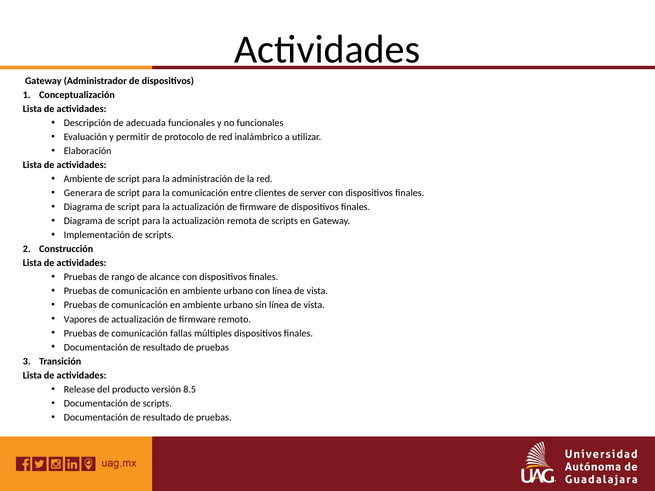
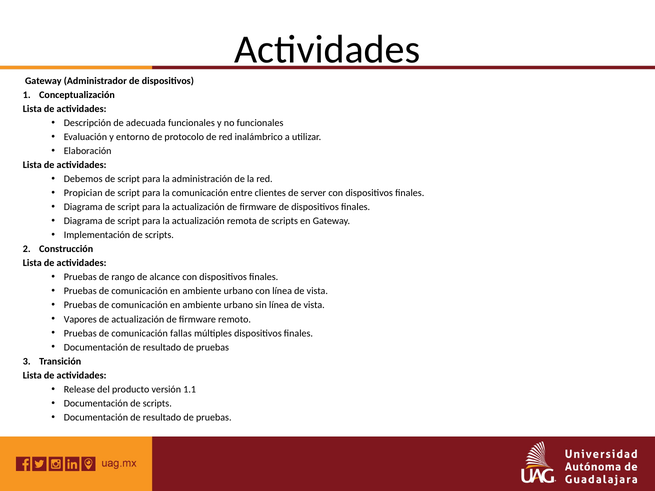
permitir: permitir -> entorno
Ambiente at (83, 179): Ambiente -> Debemos
Generara: Generara -> Propician
8.5: 8.5 -> 1.1
